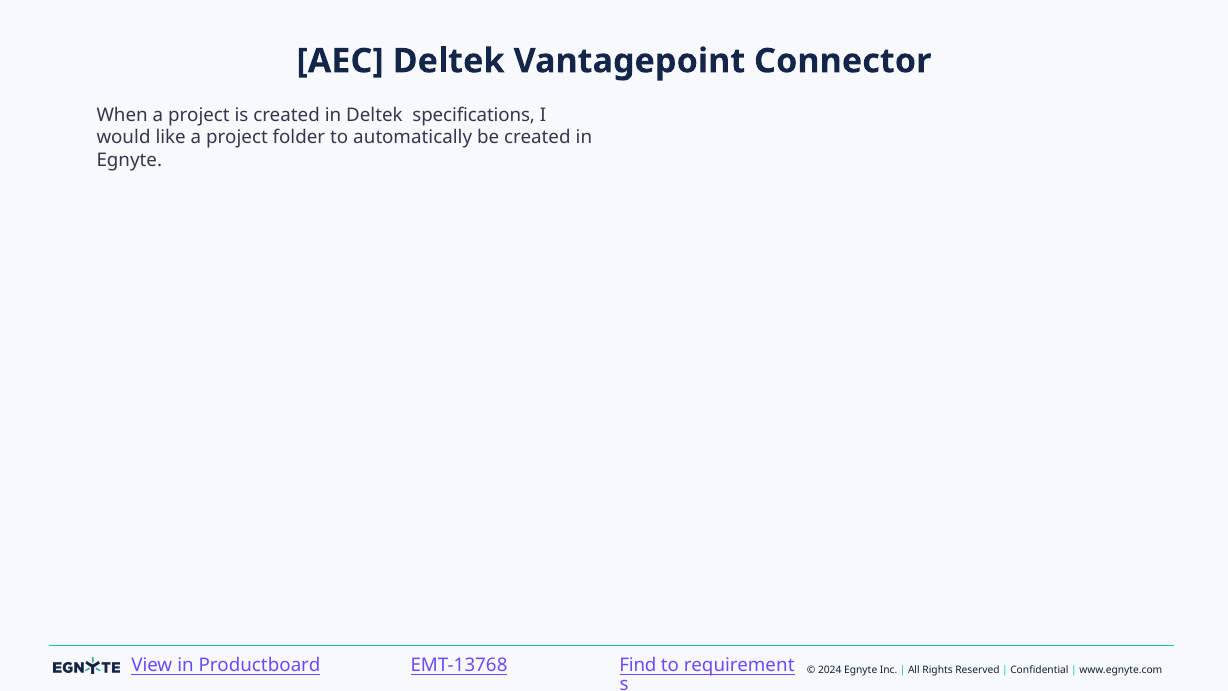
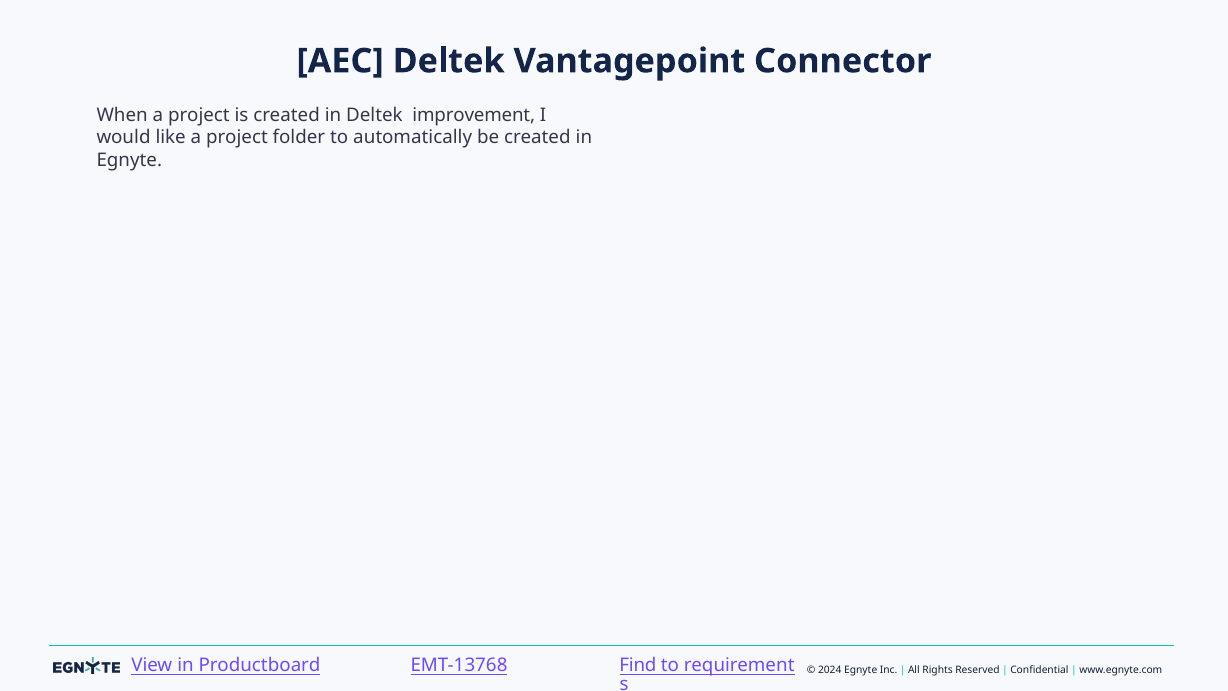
specifications: specifications -> improvement
